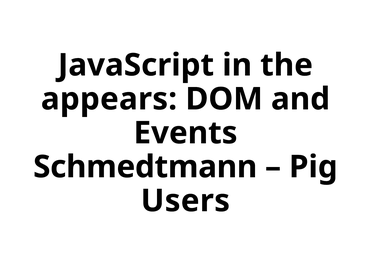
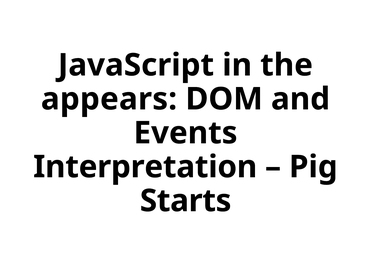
Schmedtmann: Schmedtmann -> Interpretation
Users: Users -> Starts
